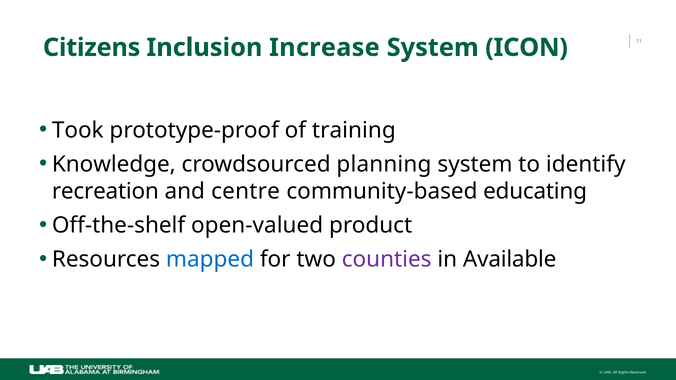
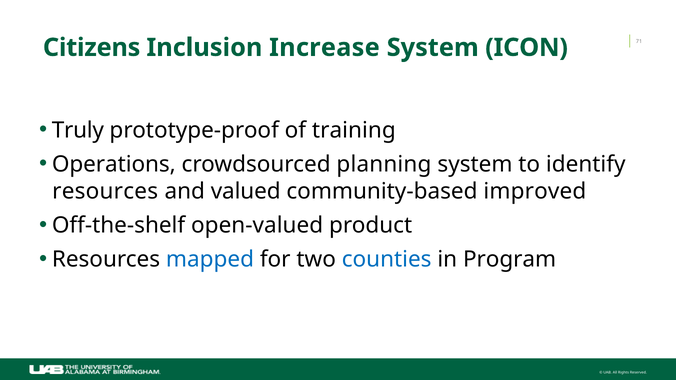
Took: Took -> Truly
Knowledge: Knowledge -> Operations
recreation at (105, 191): recreation -> resources
centre: centre -> valued
educating: educating -> improved
counties colour: purple -> blue
Available: Available -> Program
